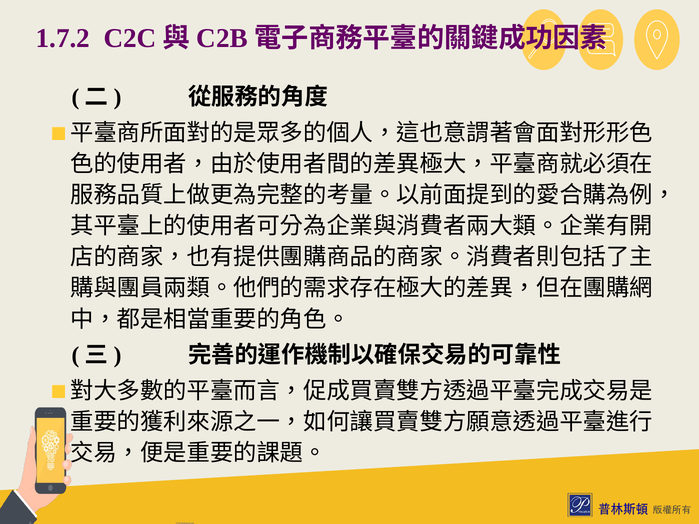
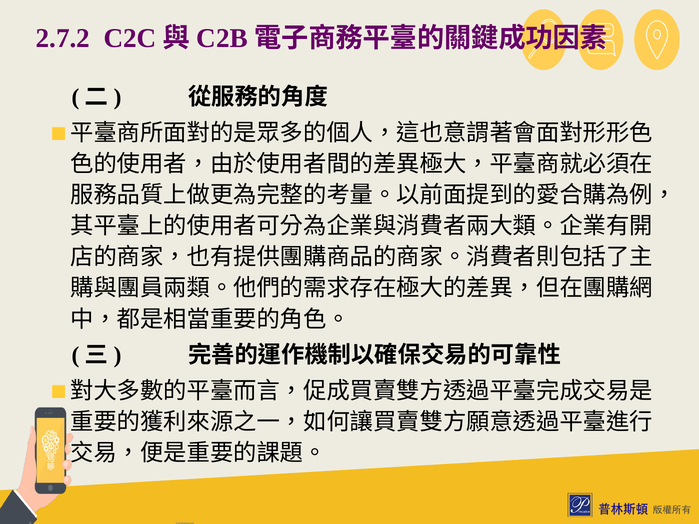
1.7.2: 1.7.2 -> 2.7.2
